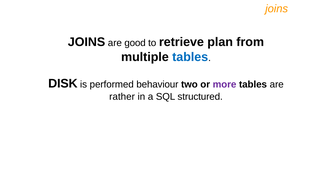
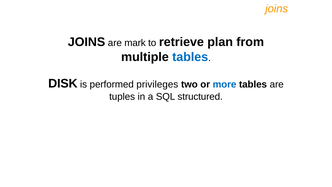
good: good -> mark
behaviour: behaviour -> privileges
more colour: purple -> blue
rather: rather -> tuples
